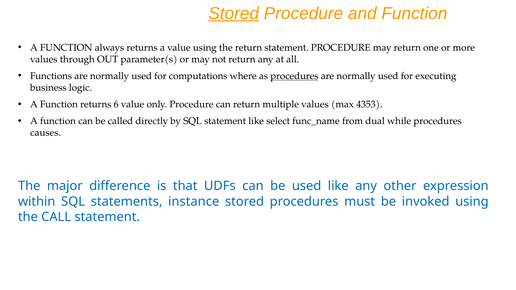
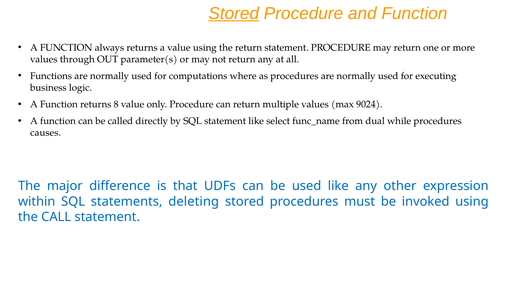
procedures at (294, 76) underline: present -> none
6: 6 -> 8
4353: 4353 -> 9024
instance: instance -> deleting
